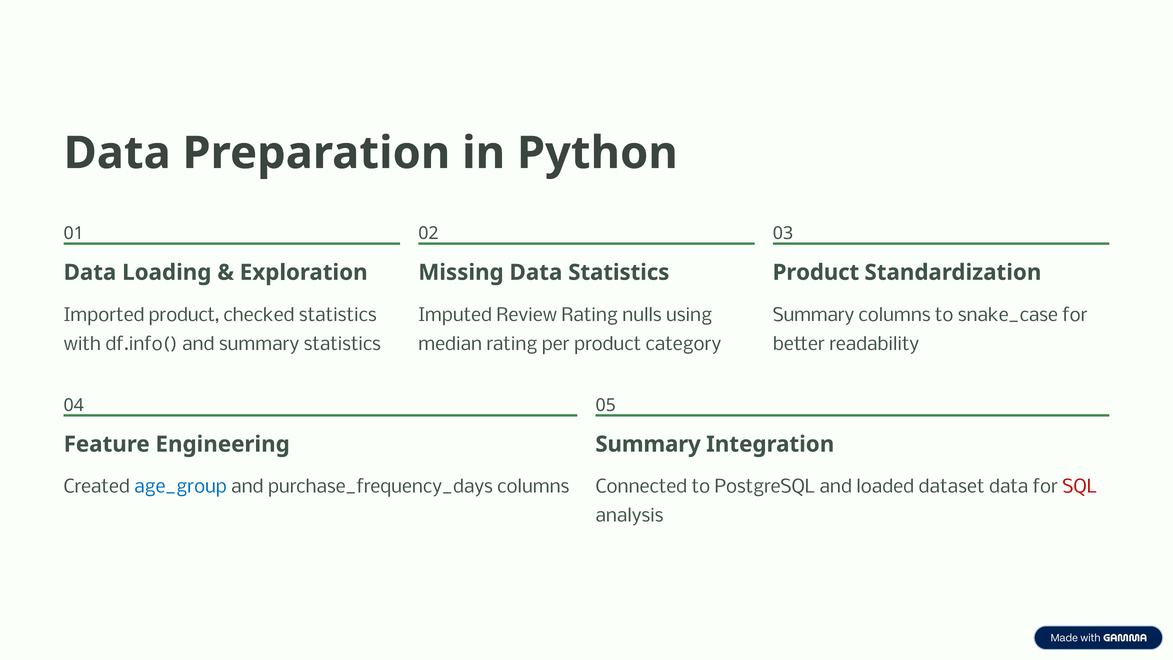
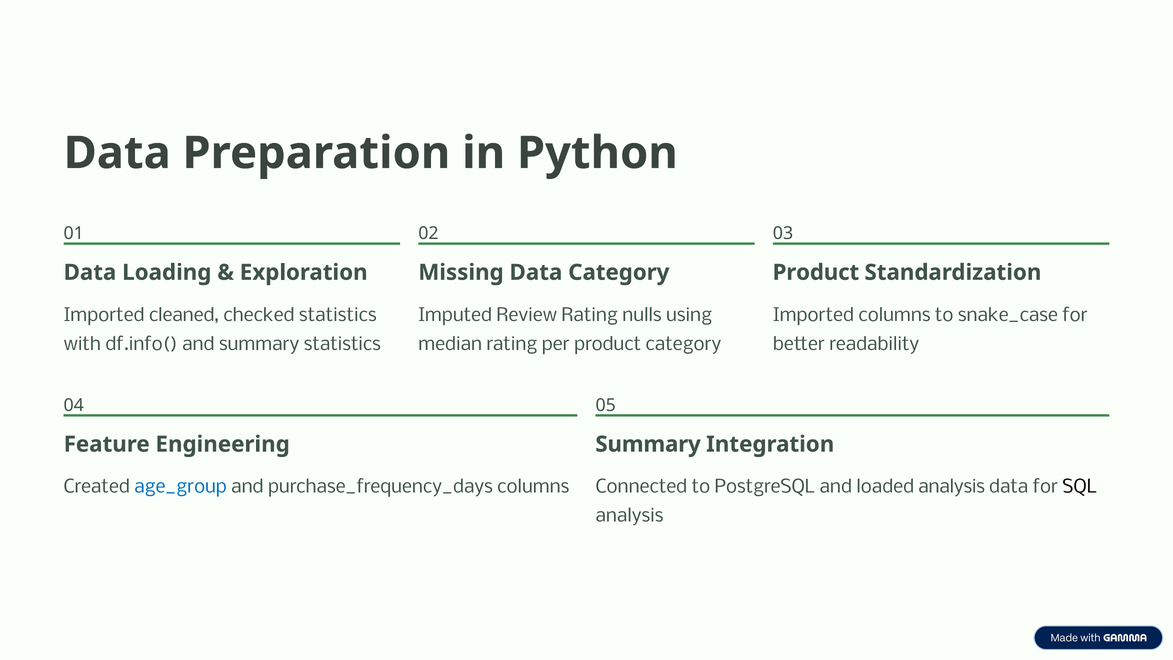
Data Statistics: Statistics -> Category
Imported product: product -> cleaned
Summary at (814, 315): Summary -> Imported
loaded dataset: dataset -> analysis
SQL colour: red -> black
